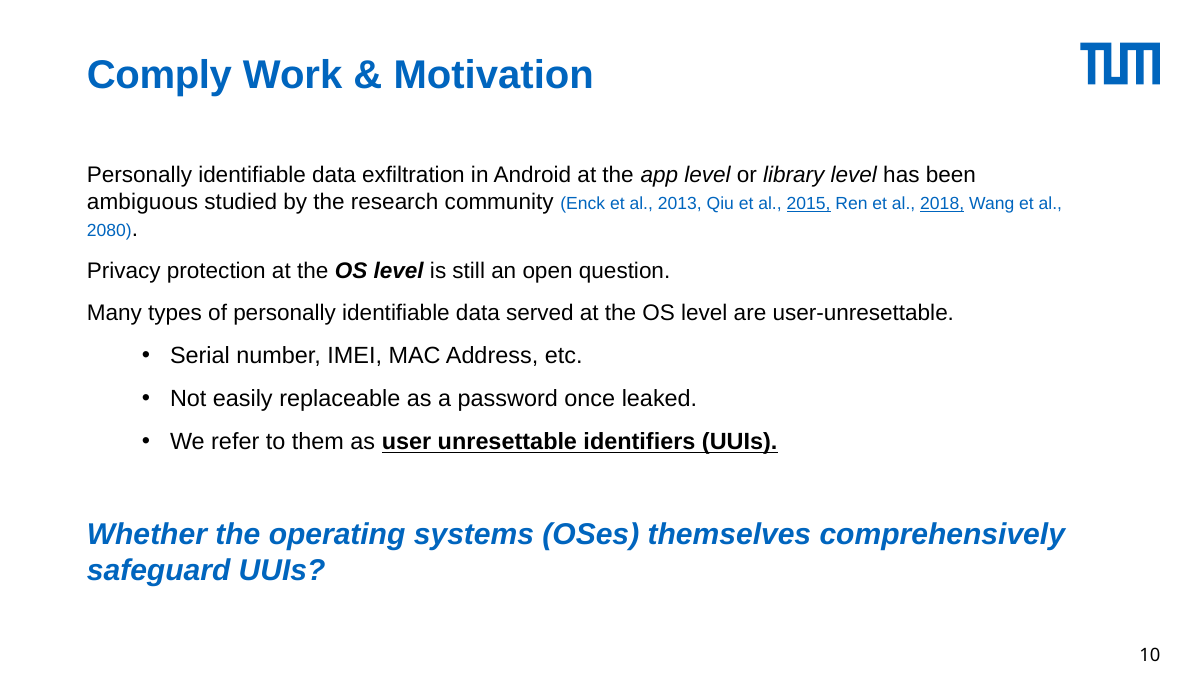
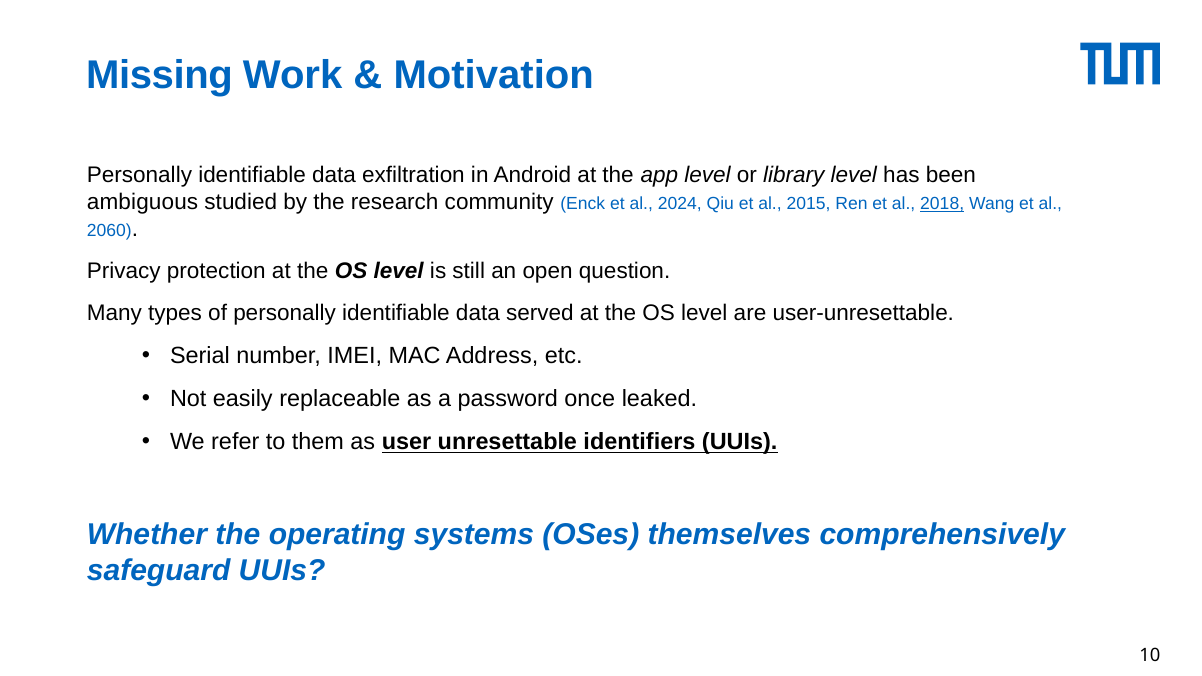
Comply: Comply -> Missing
2013: 2013 -> 2024
2015 underline: present -> none
2080: 2080 -> 2060
